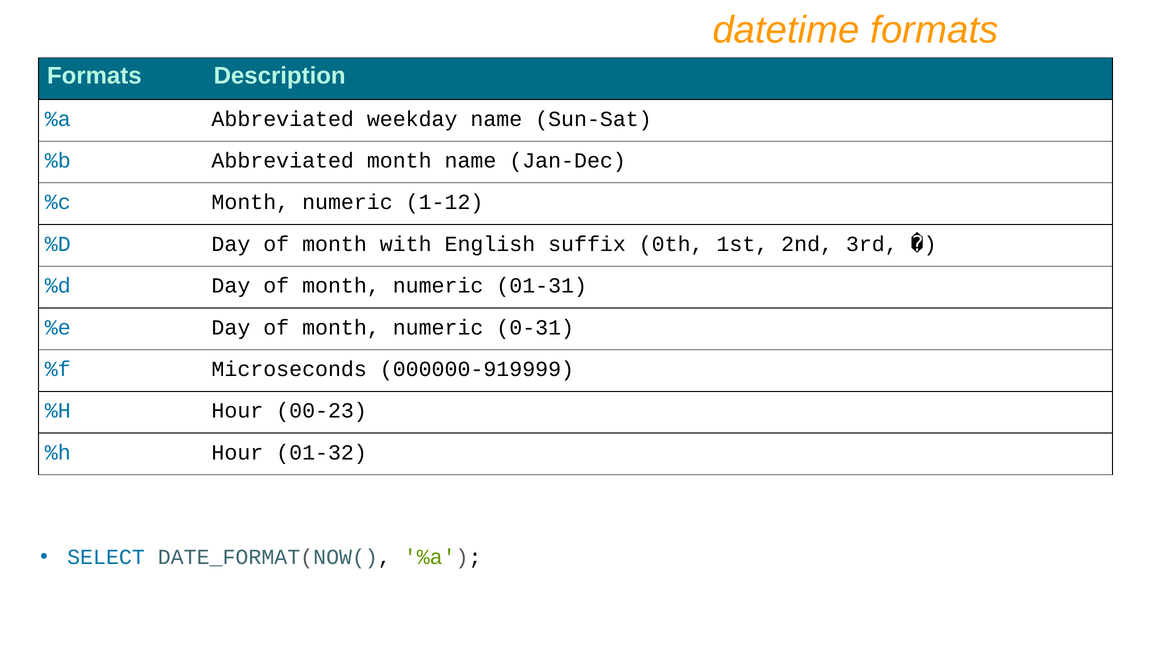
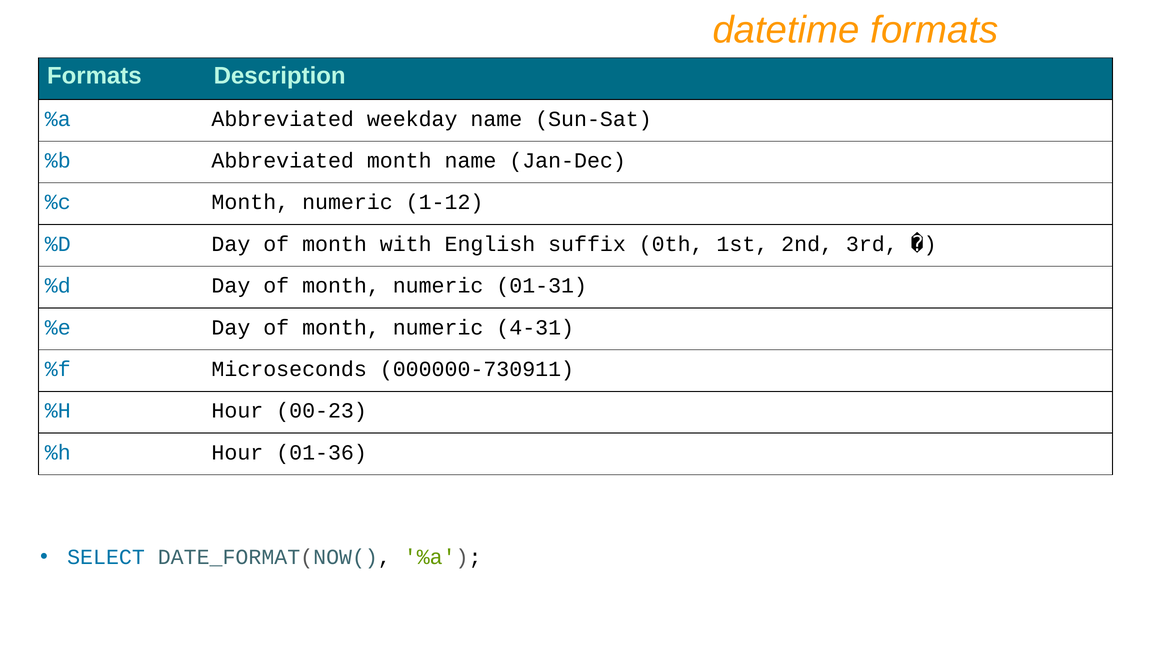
0-31: 0-31 -> 4-31
000000-919999: 000000-919999 -> 000000-730911
01-32: 01-32 -> 01-36
